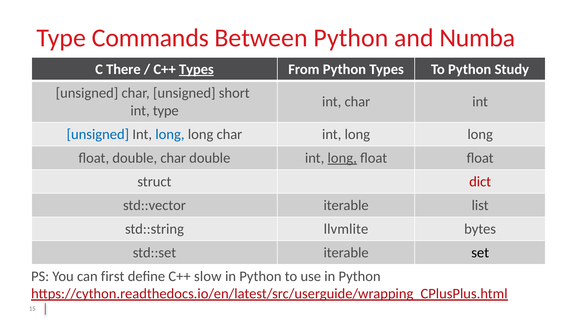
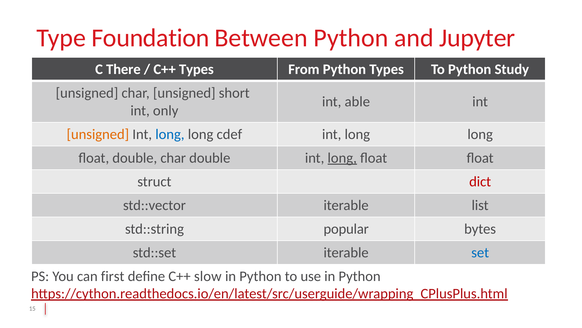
Commands: Commands -> Foundation
Numba: Numba -> Jupyter
Types at (196, 69) underline: present -> none
int char: char -> able
int type: type -> only
unsigned at (98, 134) colour: blue -> orange
long char: char -> cdef
llvmlite: llvmlite -> popular
set colour: black -> blue
